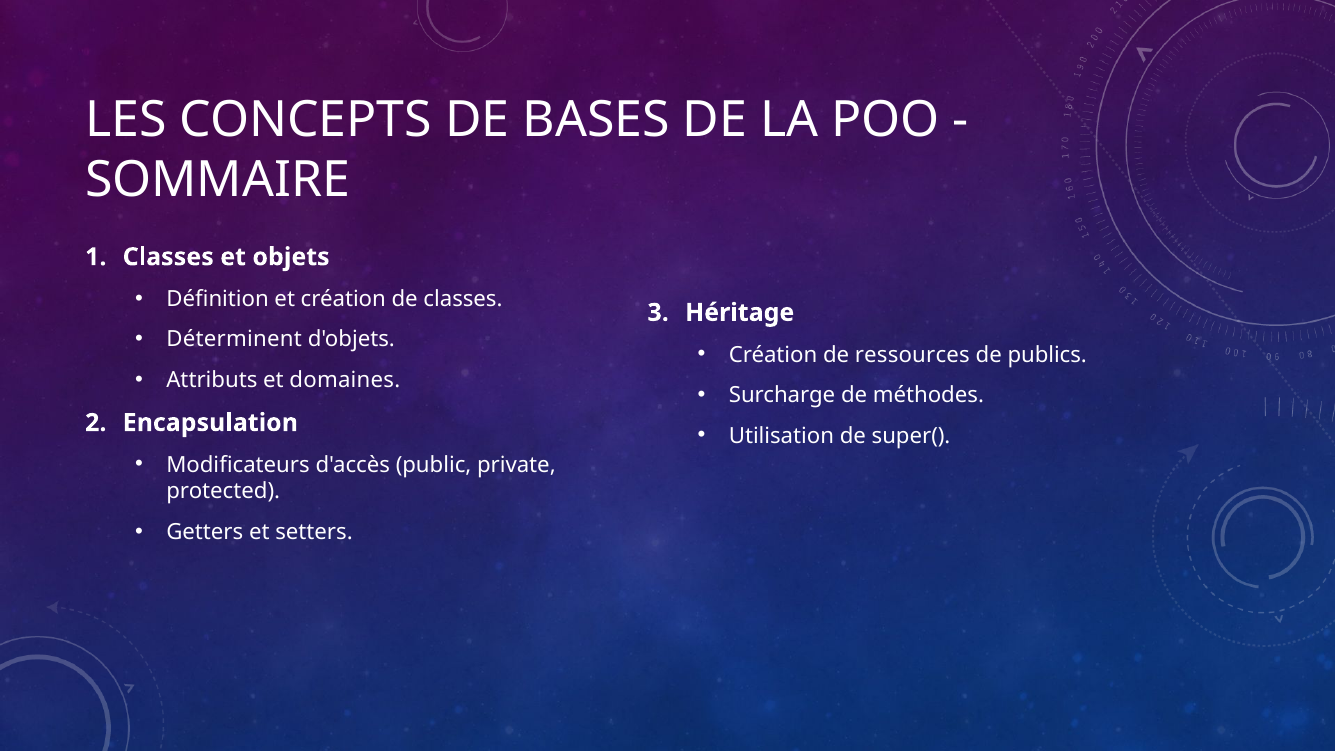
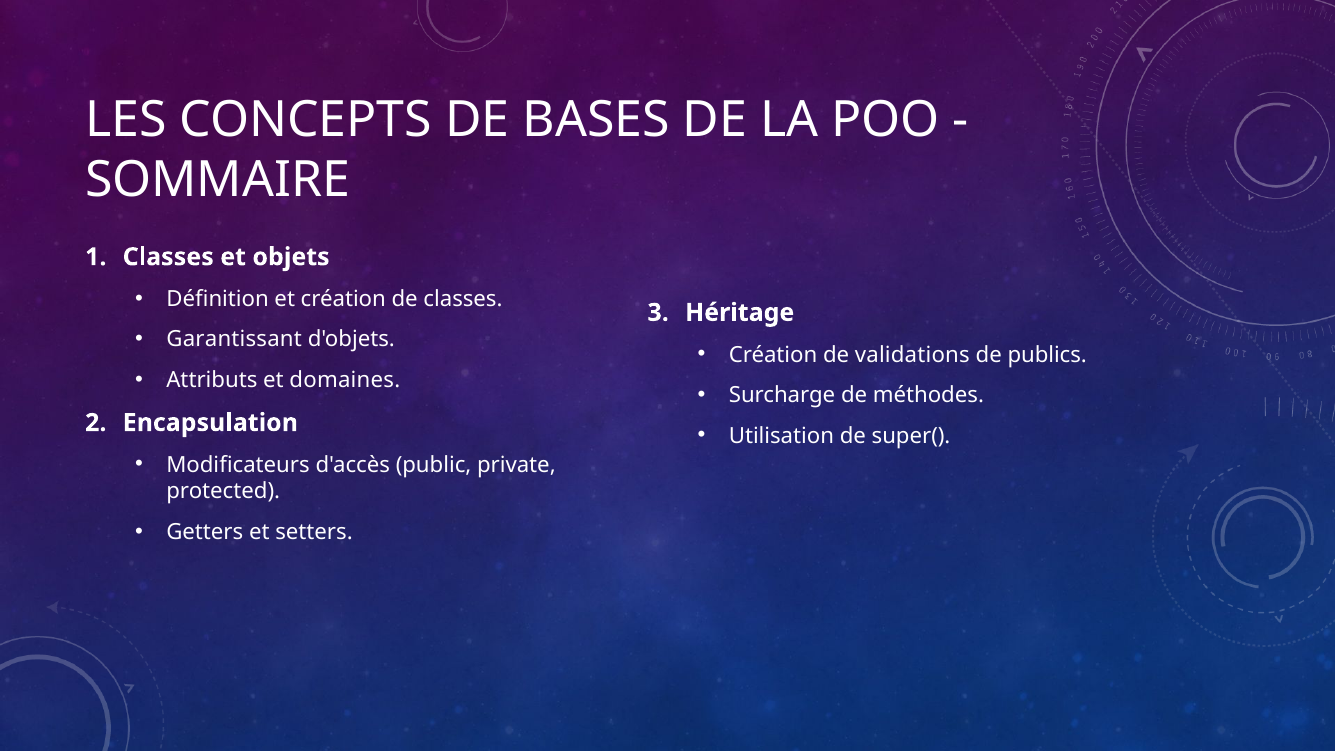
Déterminent: Déterminent -> Garantissant
ressources: ressources -> validations
